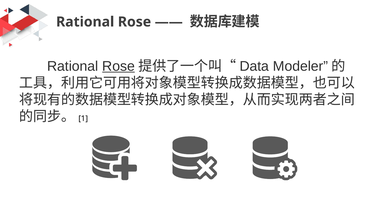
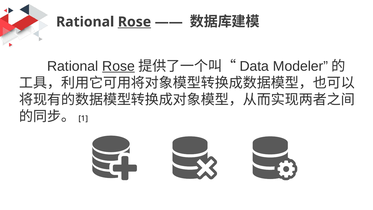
Rose at (134, 22) underline: none -> present
